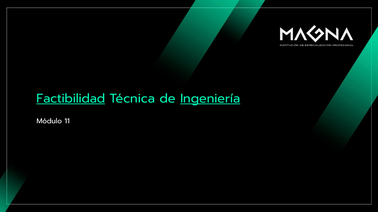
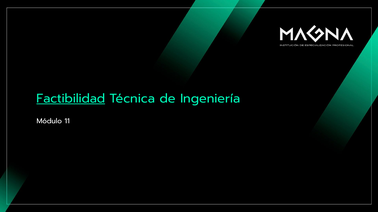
Ingeniería underline: present -> none
